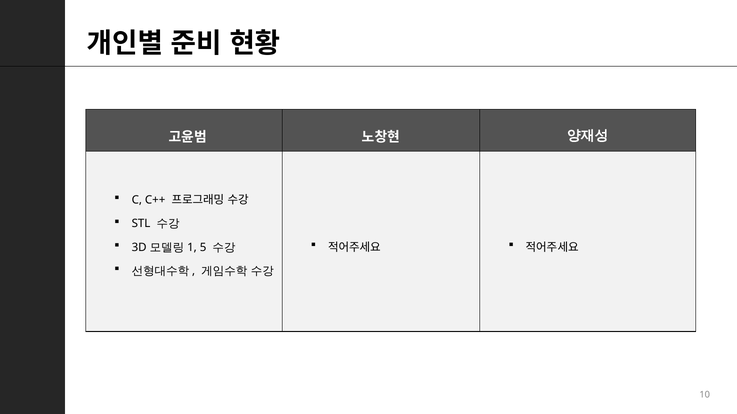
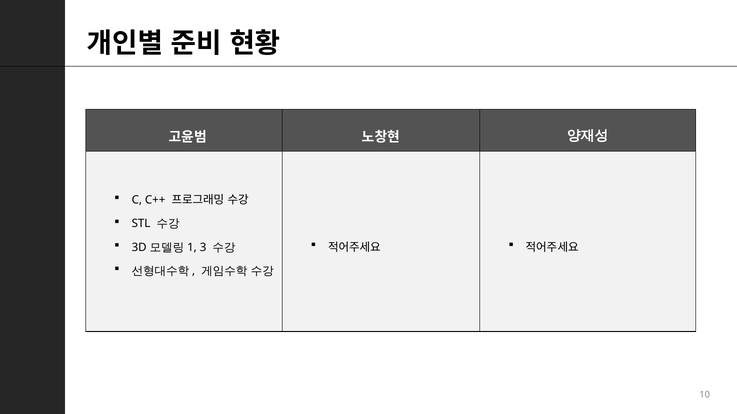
5: 5 -> 3
